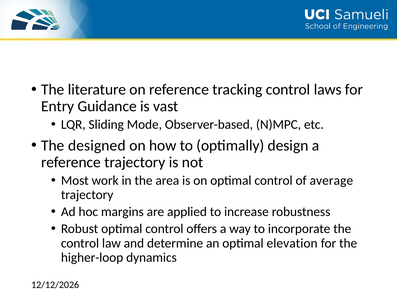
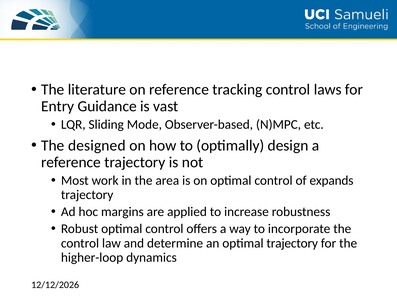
average: average -> expands
optimal elevation: elevation -> trajectory
